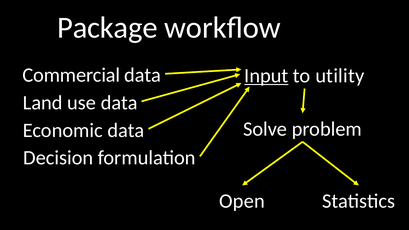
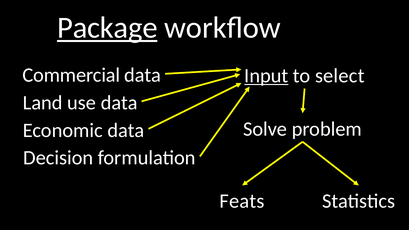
Package underline: none -> present
utility: utility -> select
Open: Open -> Feats
